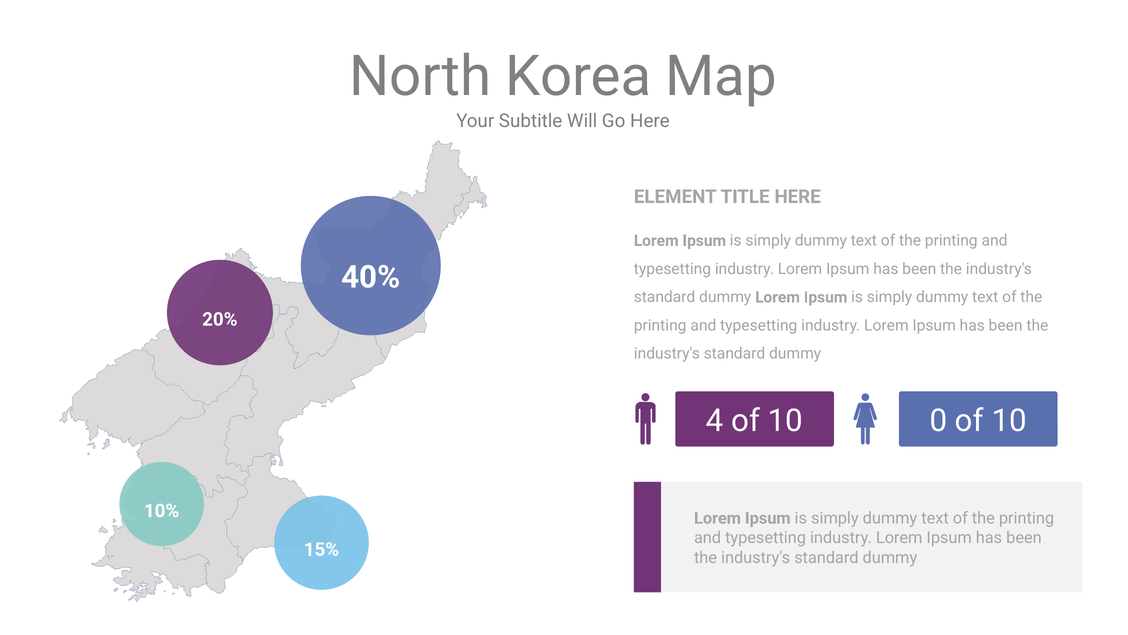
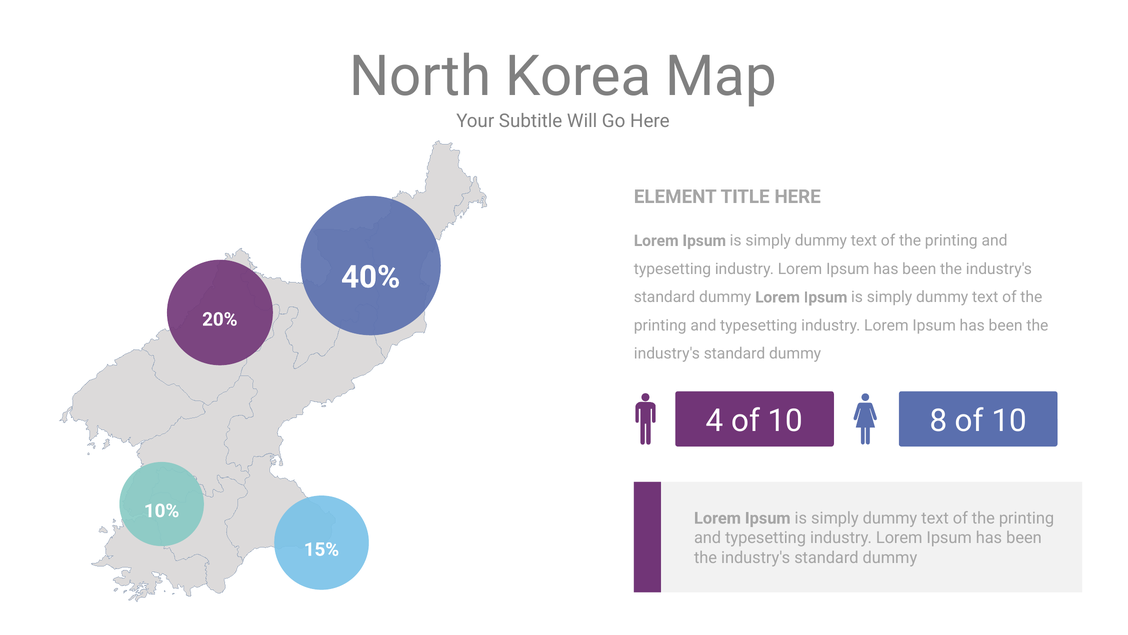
0: 0 -> 8
